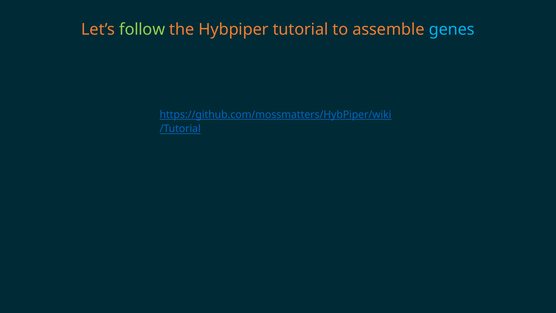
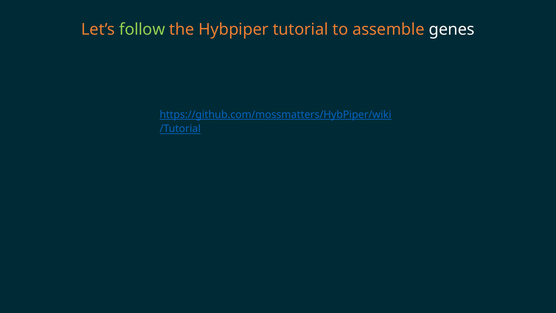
genes colour: light blue -> white
